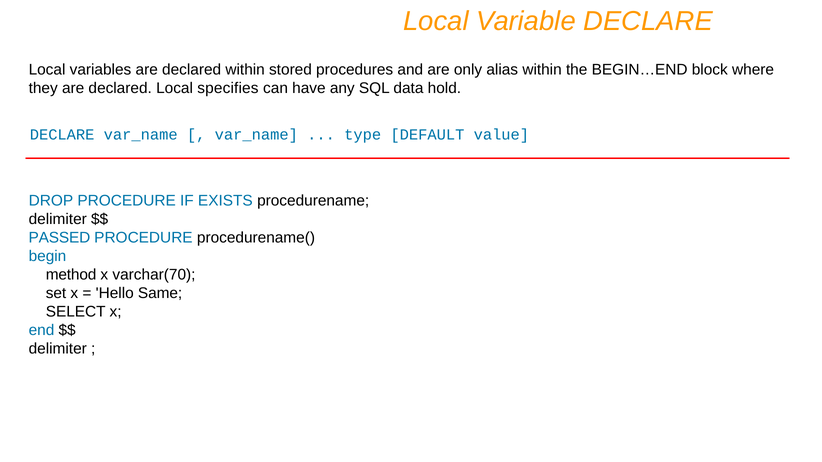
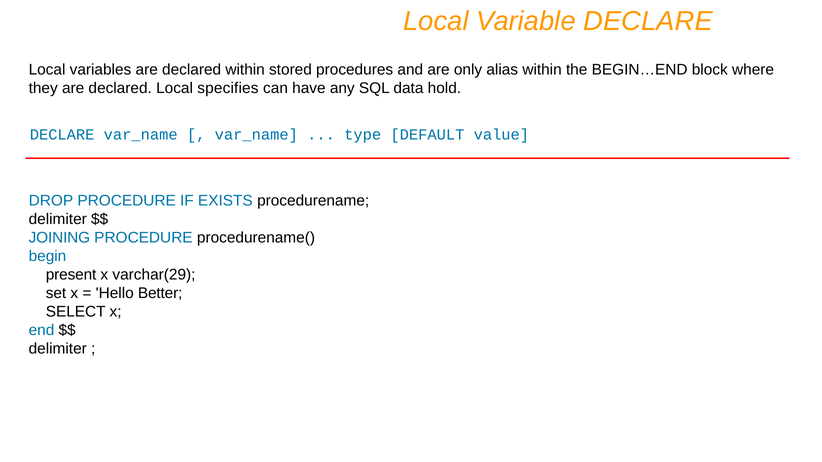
PASSED: PASSED -> JOINING
method: method -> present
varchar(70: varchar(70 -> varchar(29
Same: Same -> Better
